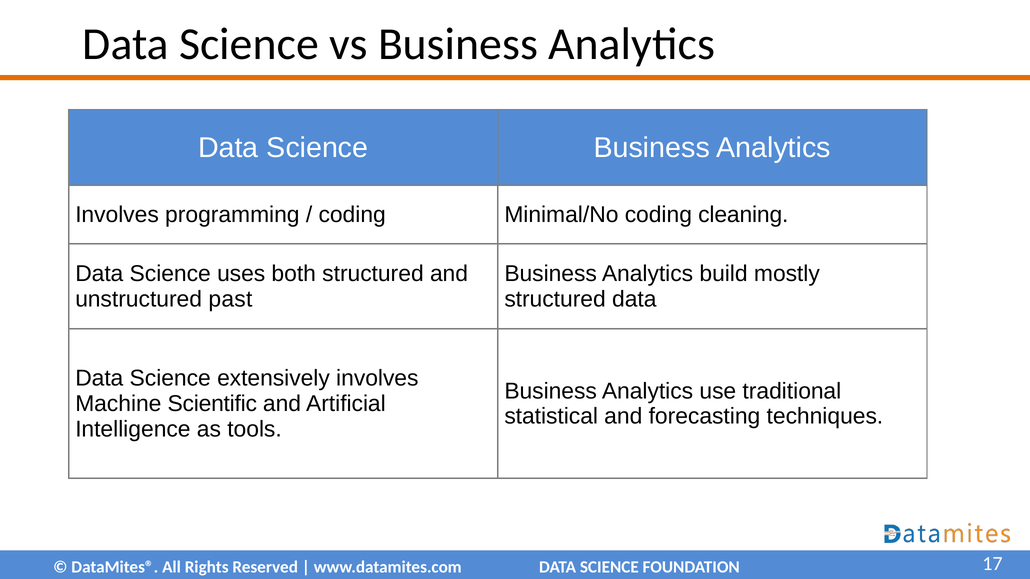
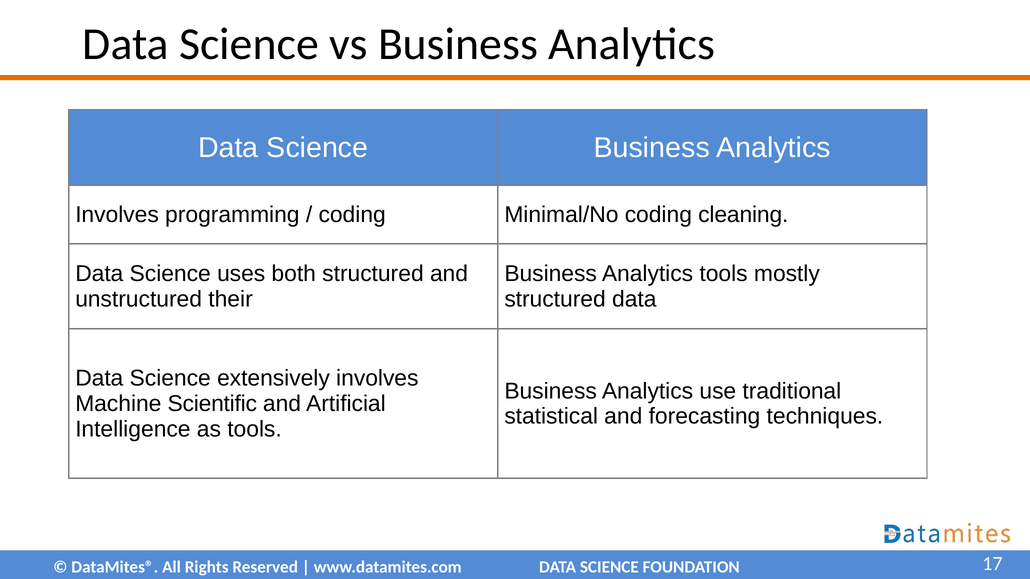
Analytics build: build -> tools
past: past -> their
